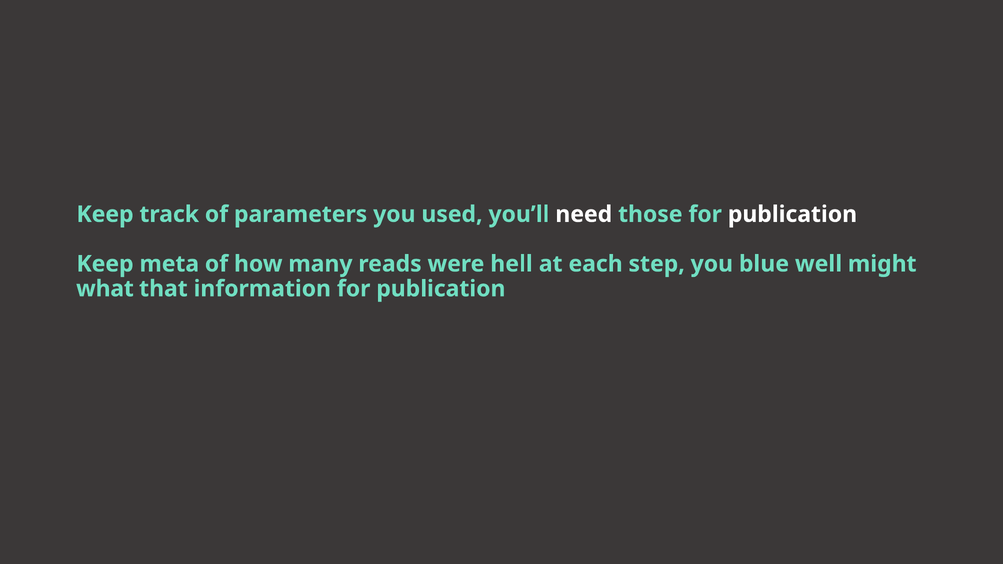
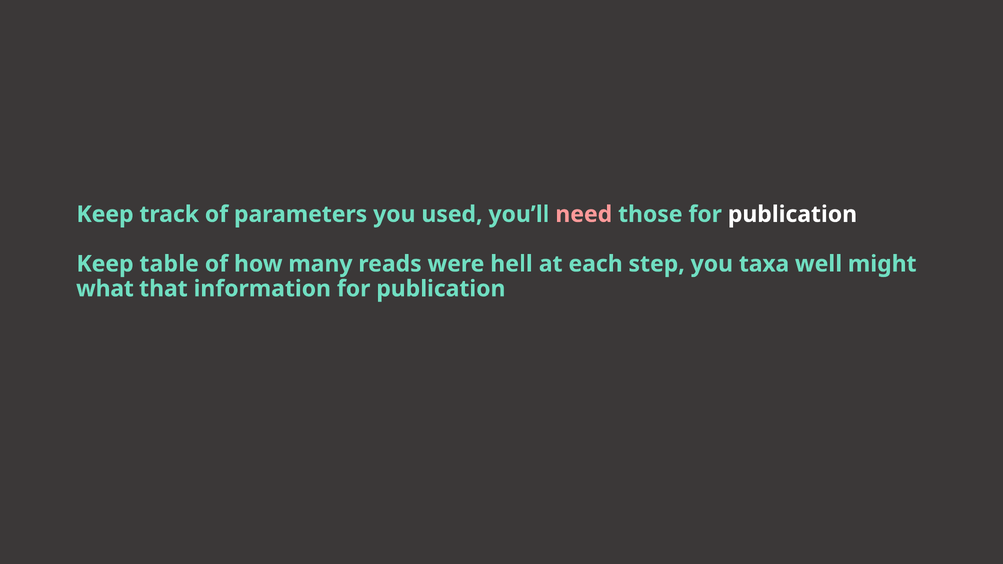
need colour: white -> pink
meta: meta -> table
blue: blue -> taxa
